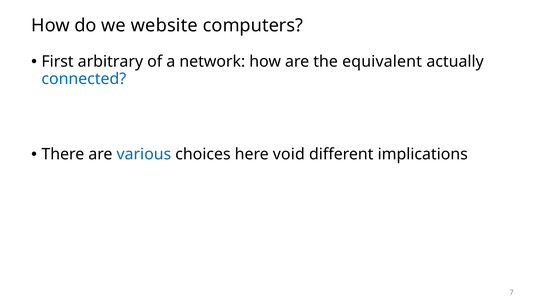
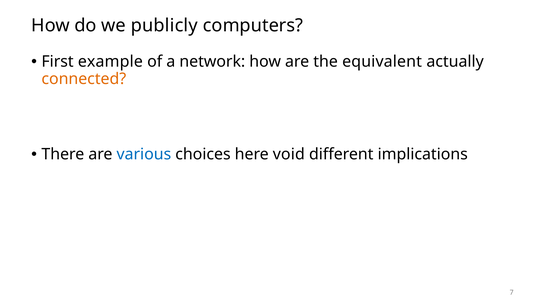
website: website -> publicly
arbitrary: arbitrary -> example
connected colour: blue -> orange
